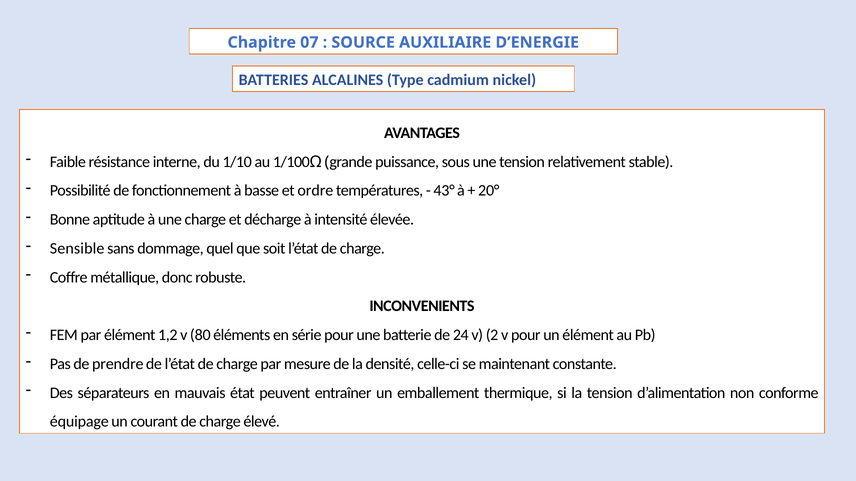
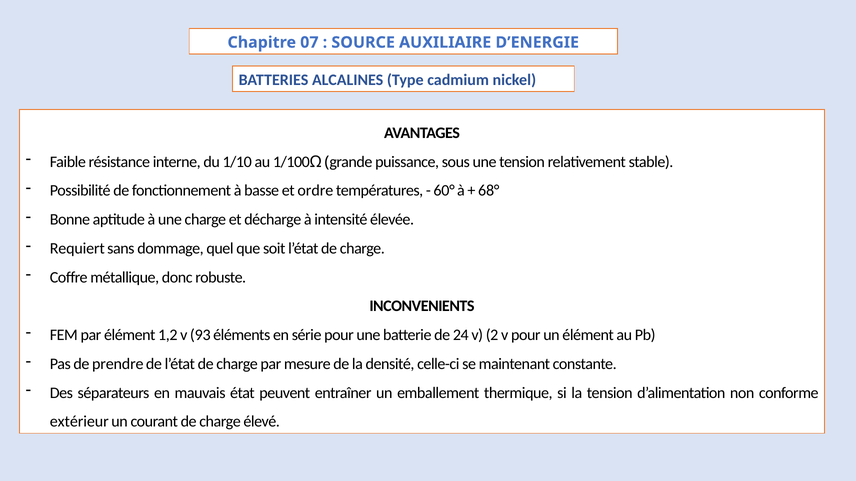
43°: 43° -> 60°
20°: 20° -> 68°
Sensible: Sensible -> Requiert
80: 80 -> 93
équipage: équipage -> extérieur
